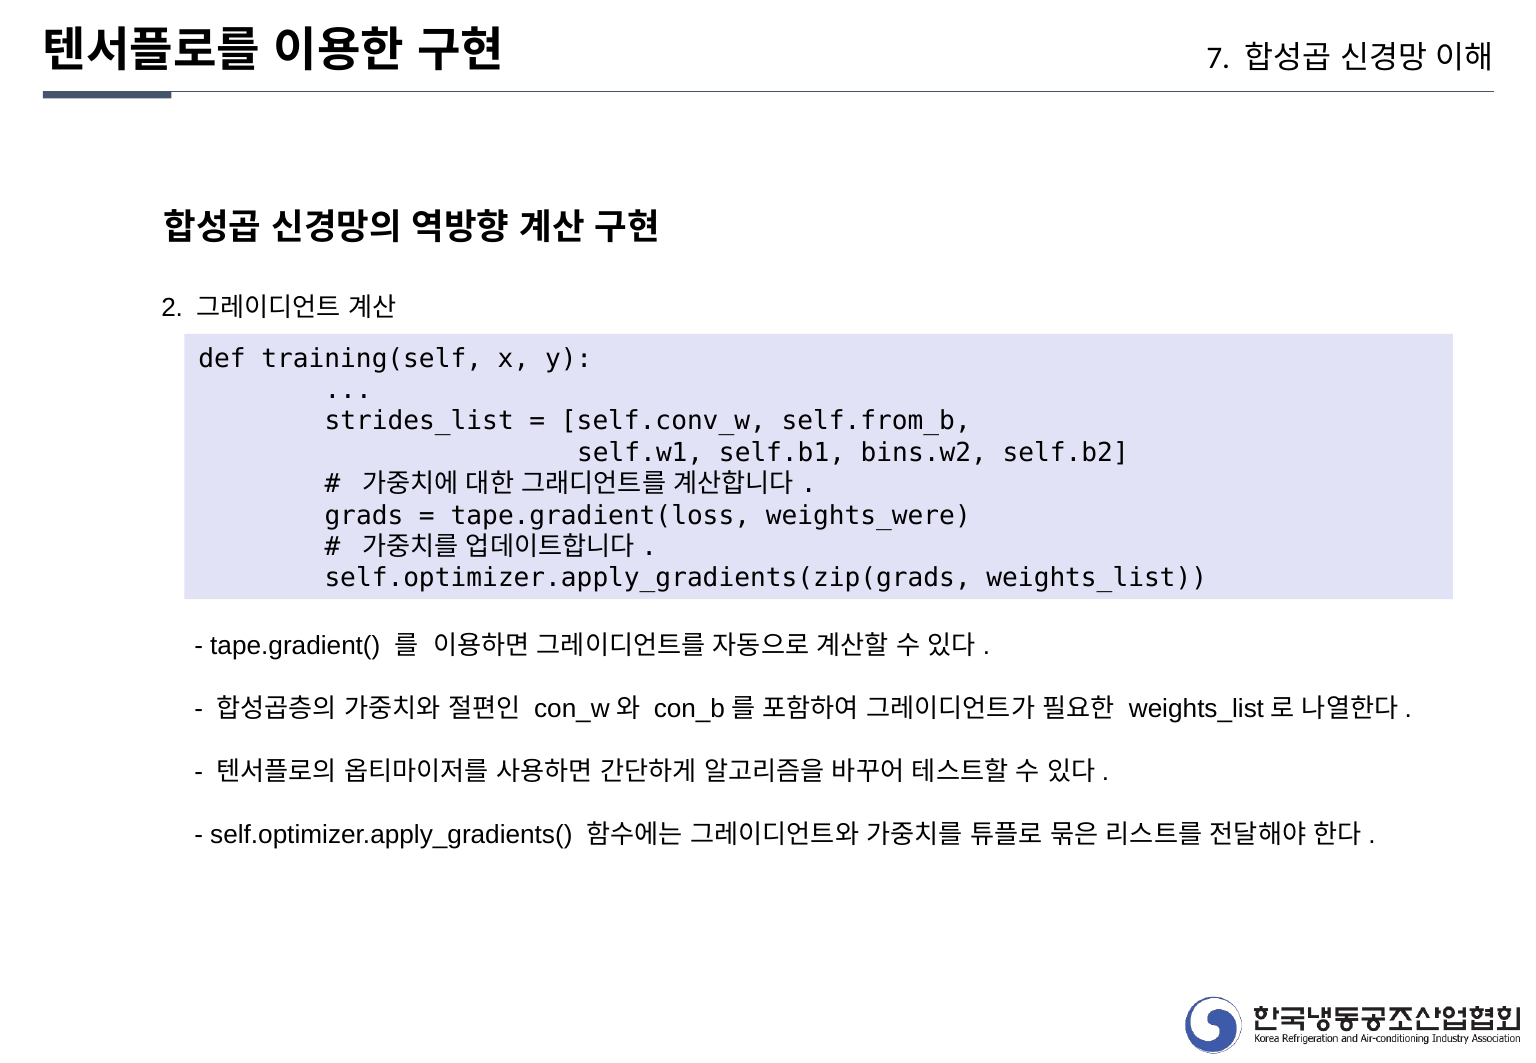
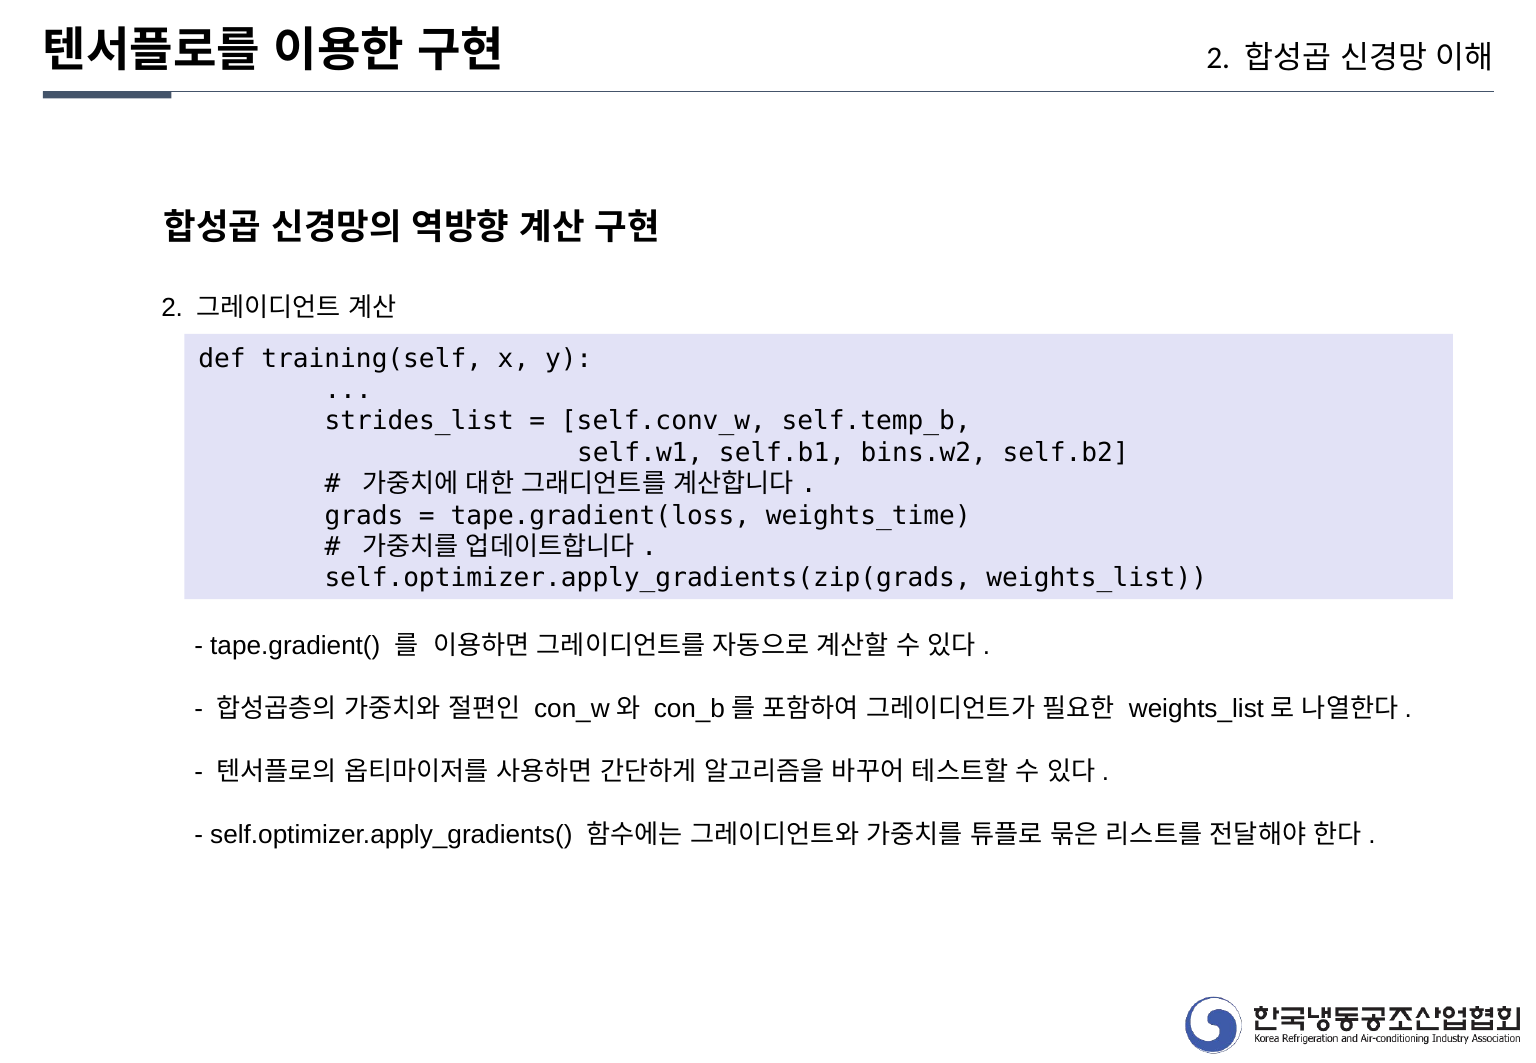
7 at (1218, 58): 7 -> 2
self.from_b: self.from_b -> self.temp_b
weights_were: weights_were -> weights_time
